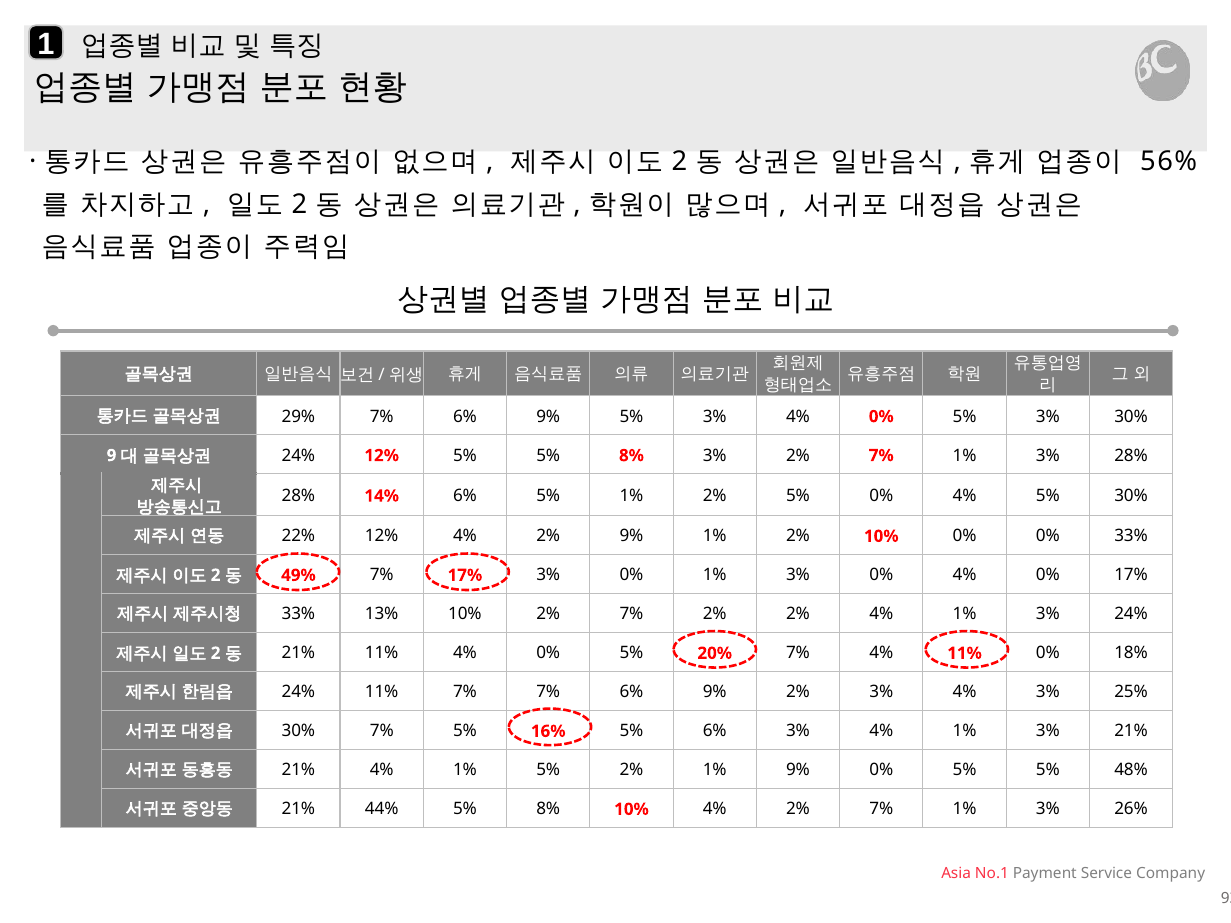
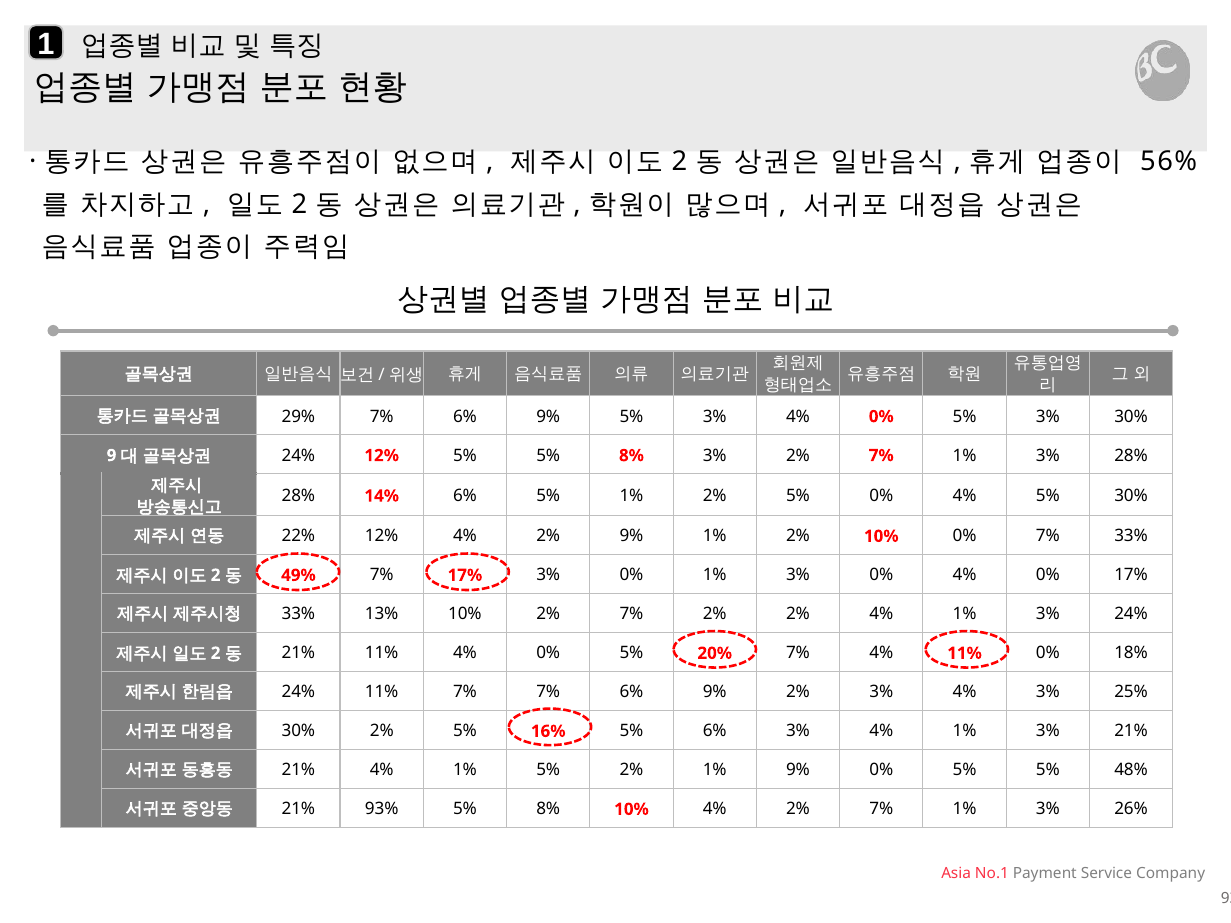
0% 0%: 0% -> 7%
30% 7%: 7% -> 2%
44%: 44% -> 93%
